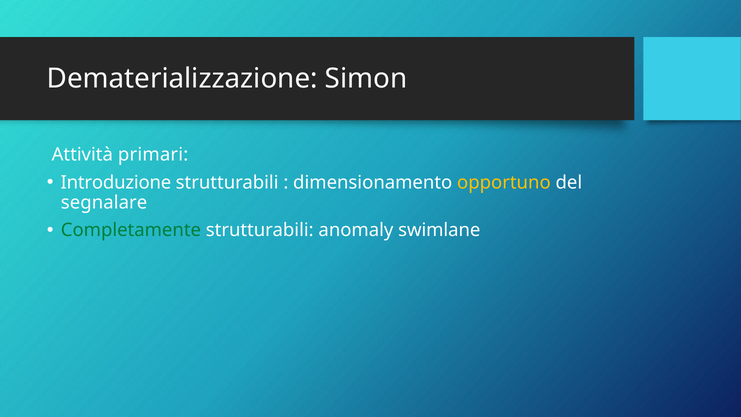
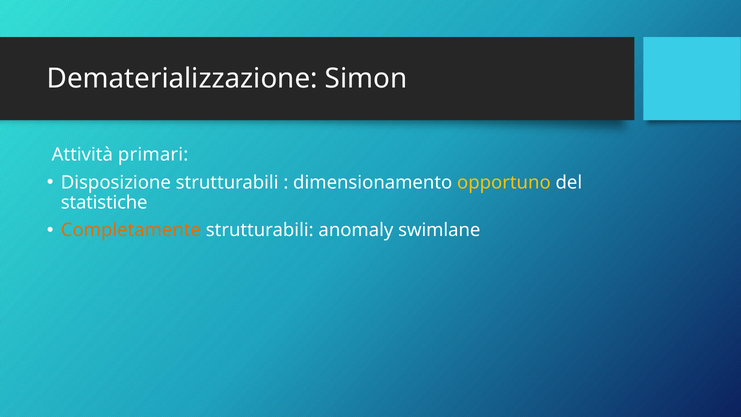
Introduzione: Introduzione -> Disposizione
segnalare: segnalare -> statistiche
Completamente colour: green -> orange
